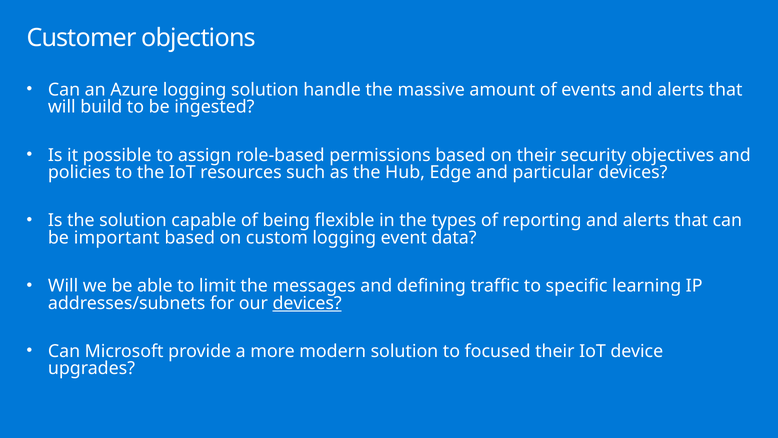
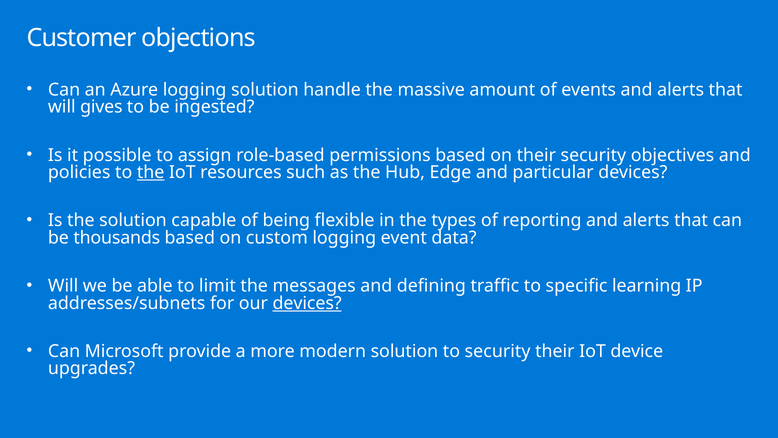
build: build -> gives
the at (151, 172) underline: none -> present
important: important -> thousands
to focused: focused -> security
